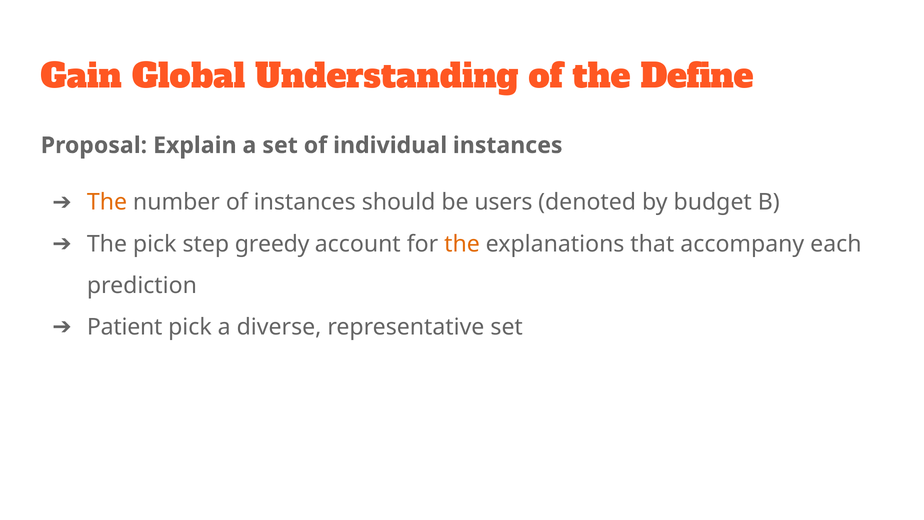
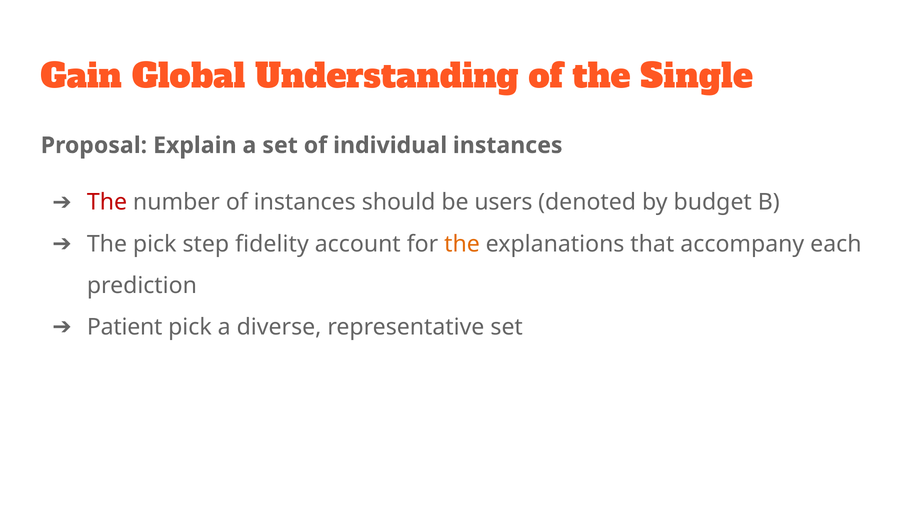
Define: Define -> Single
The at (107, 202) colour: orange -> red
greedy: greedy -> fidelity
